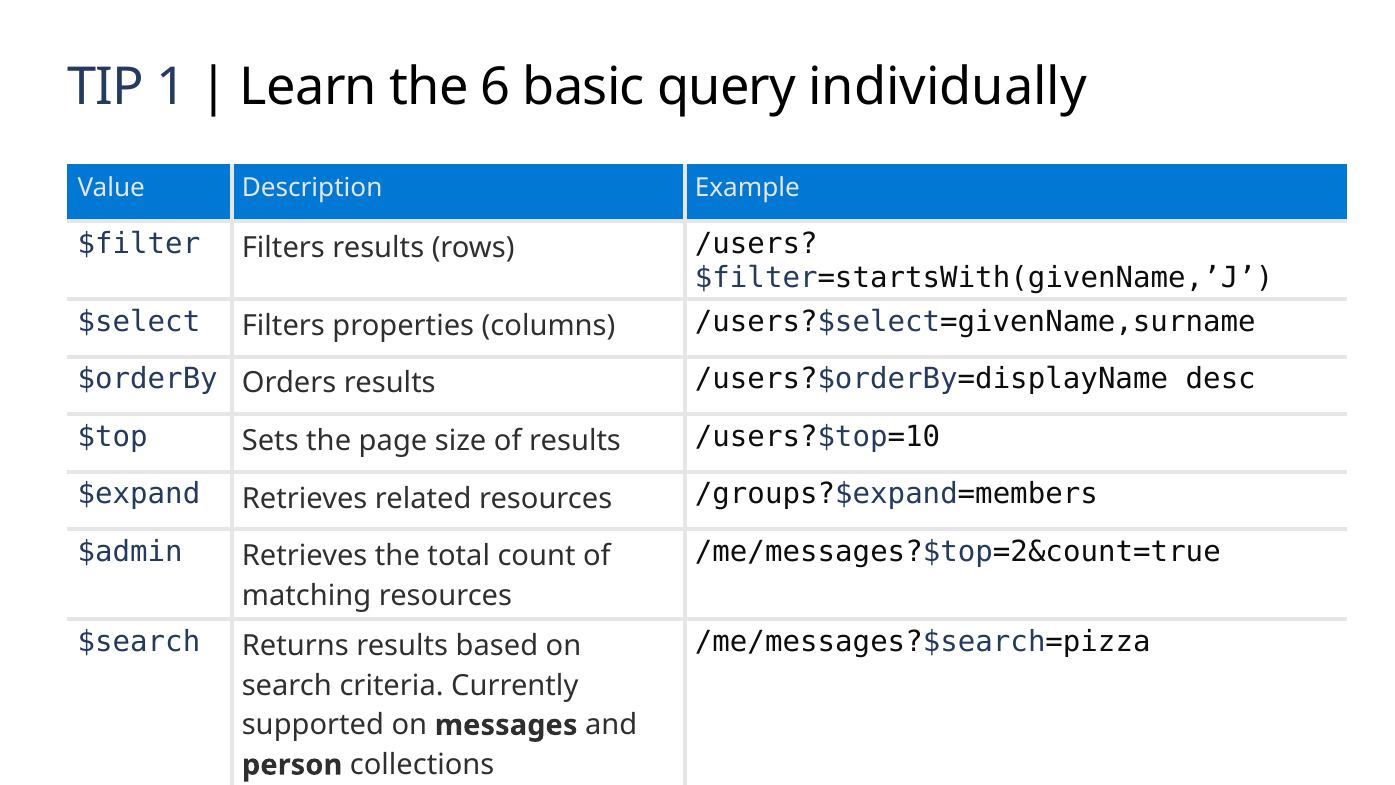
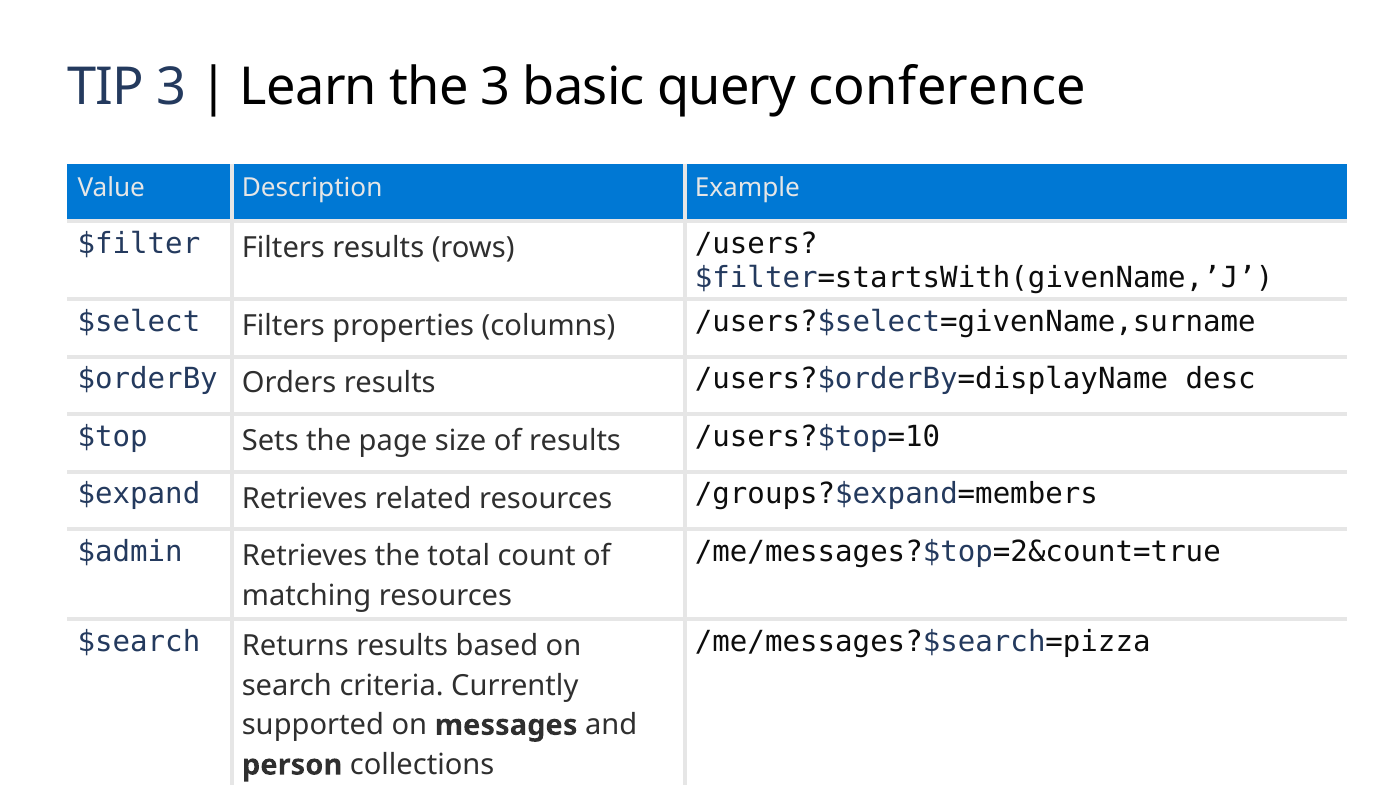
TIP 1: 1 -> 3
the 6: 6 -> 3
individually: individually -> conference
